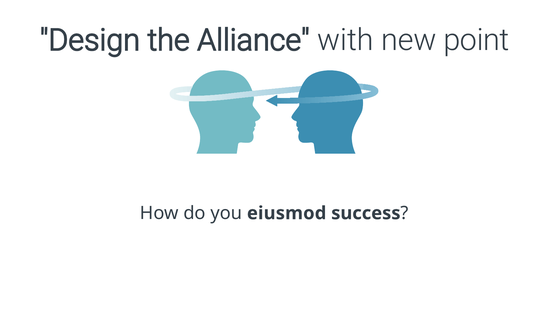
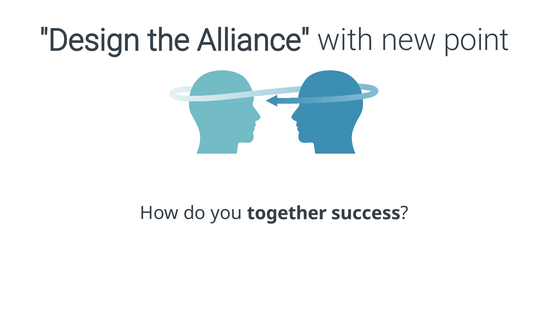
eiusmod: eiusmod -> together
